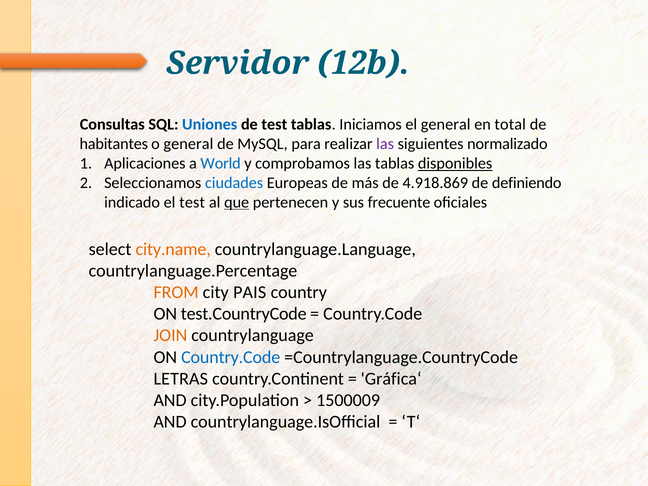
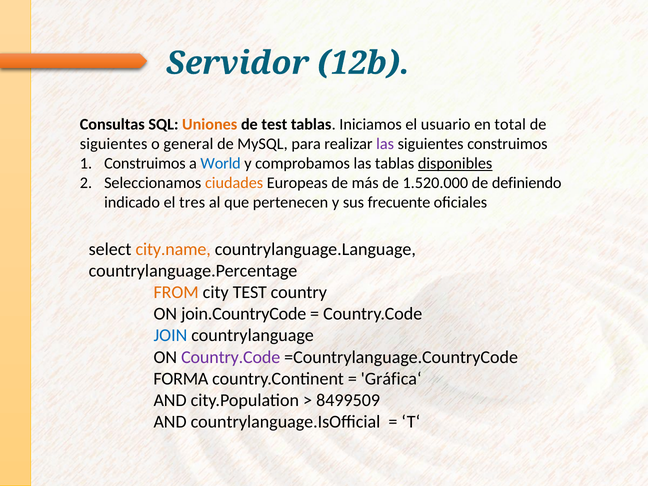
Uniones colour: blue -> orange
el general: general -> usuario
habitantes at (114, 144): habitantes -> siguientes
siguientes normalizado: normalizado -> construimos
Aplicaciones at (145, 163): Aplicaciones -> Construimos
ciudades colour: blue -> orange
4.918.869: 4.918.869 -> 1.520.000
el test: test -> tres
que underline: present -> none
city PAIS: PAIS -> TEST
test.CountryCode: test.CountryCode -> join.CountryCode
JOIN colour: orange -> blue
Country.Code at (231, 357) colour: blue -> purple
LETRAS: LETRAS -> FORMA
1500009: 1500009 -> 8499509
